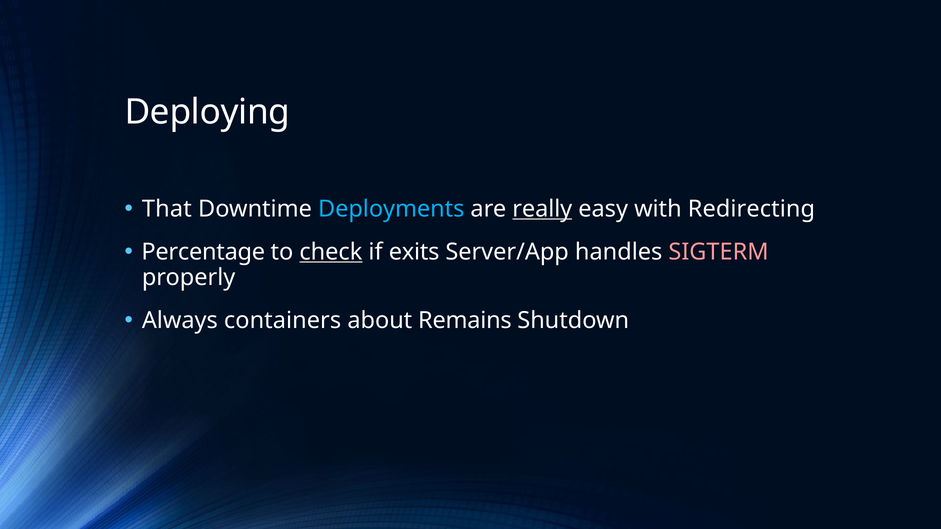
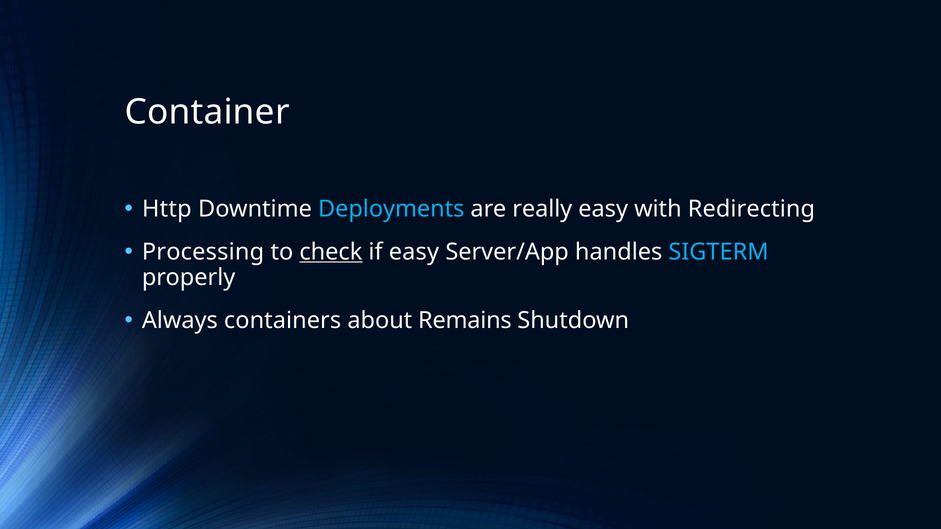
Deploying: Deploying -> Container
That: That -> Http
really underline: present -> none
Percentage: Percentage -> Processing
if exits: exits -> easy
SIGTERM colour: pink -> light blue
